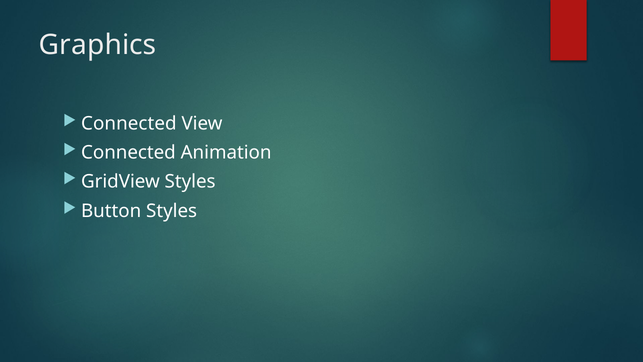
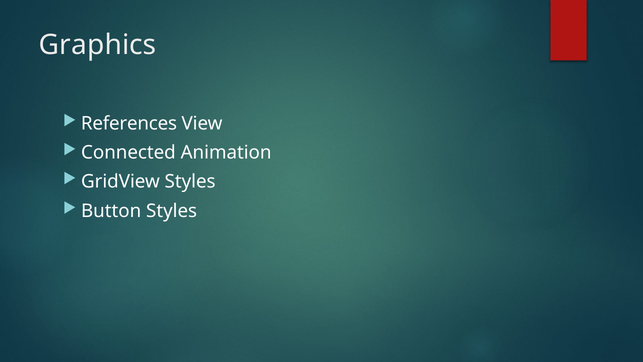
Connected at (129, 123): Connected -> References
